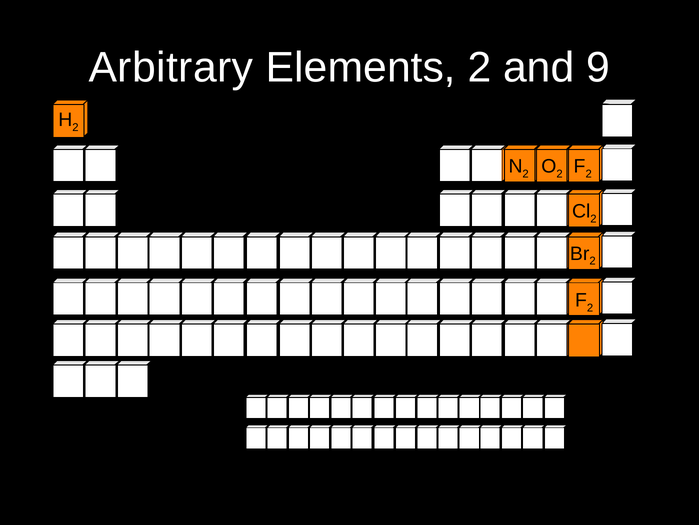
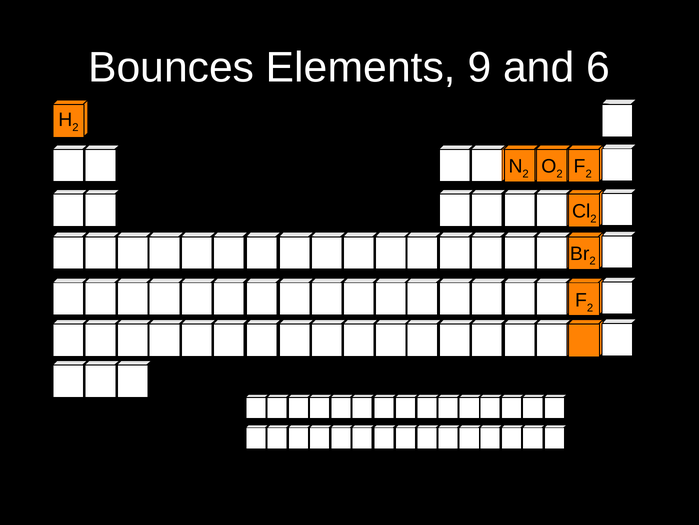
Arbitrary: Arbitrary -> Bounces
Elements 2: 2 -> 9
9: 9 -> 6
